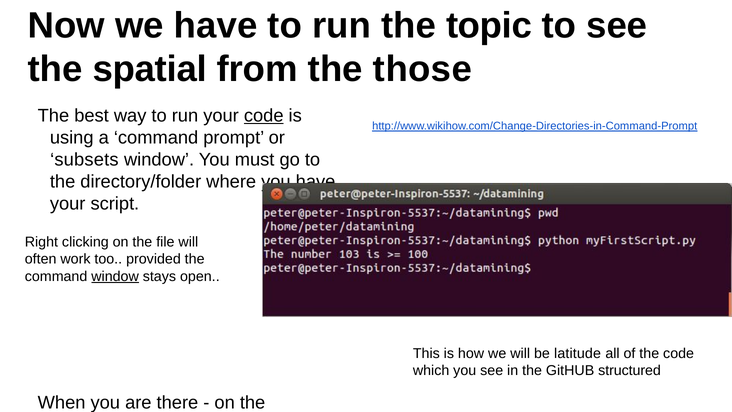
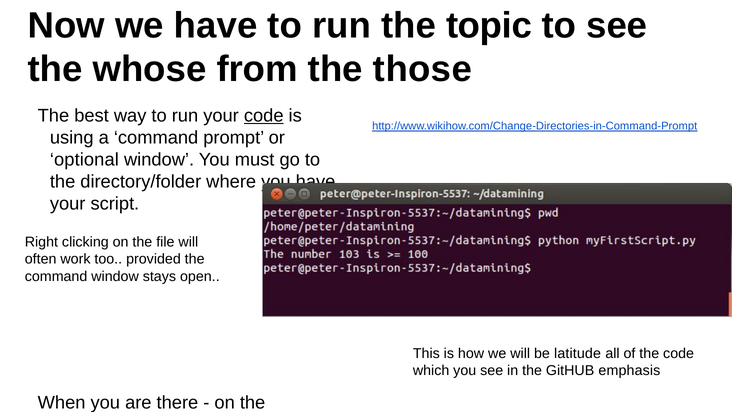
spatial: spatial -> whose
subsets: subsets -> optional
window at (115, 276) underline: present -> none
structured: structured -> emphasis
